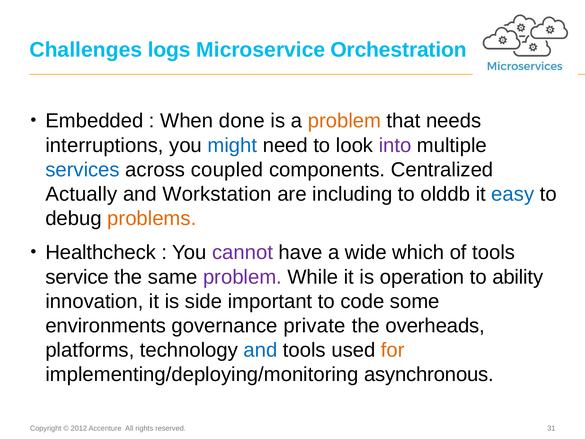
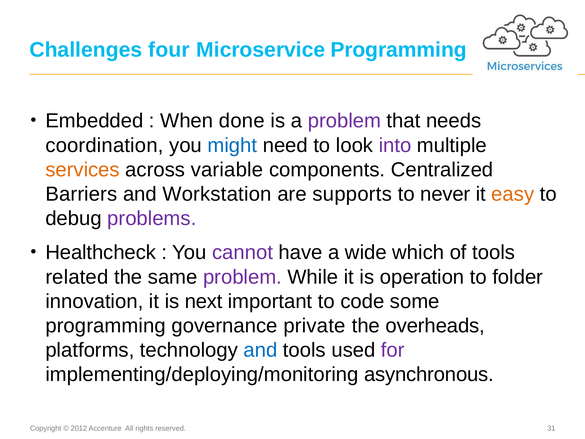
logs: logs -> four
Microservice Orchestration: Orchestration -> Programming
problem at (344, 121) colour: orange -> purple
interruptions: interruptions -> coordination
services colour: blue -> orange
coupled: coupled -> variable
Actually: Actually -> Barriers
including: including -> supports
olddb: olddb -> never
easy colour: blue -> orange
problems colour: orange -> purple
service: service -> related
ability: ability -> folder
side: side -> next
environments at (106, 326): environments -> programming
for colour: orange -> purple
